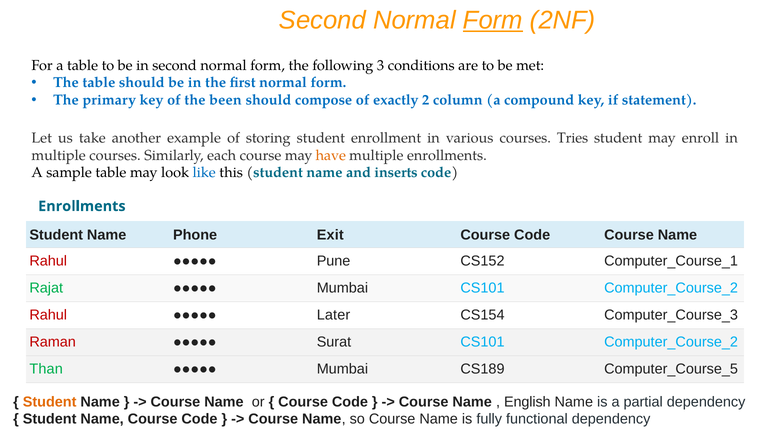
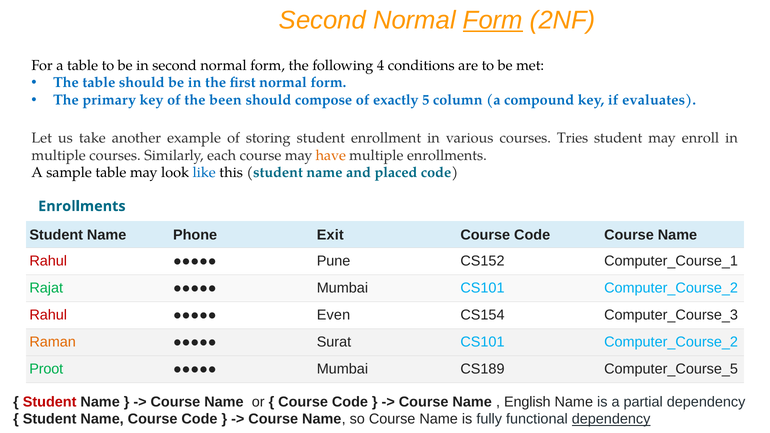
3: 3 -> 4
2: 2 -> 5
statement: statement -> evaluates
inserts: inserts -> placed
Later: Later -> Even
Raman colour: red -> orange
Than: Than -> Proot
Student at (50, 402) colour: orange -> red
dependency at (611, 419) underline: none -> present
